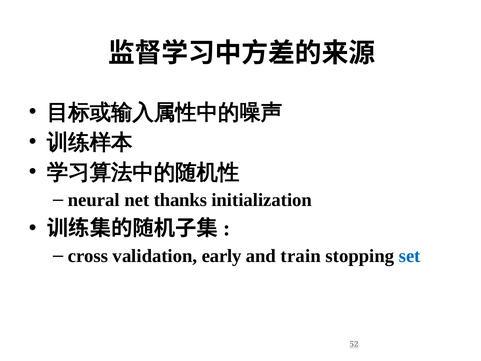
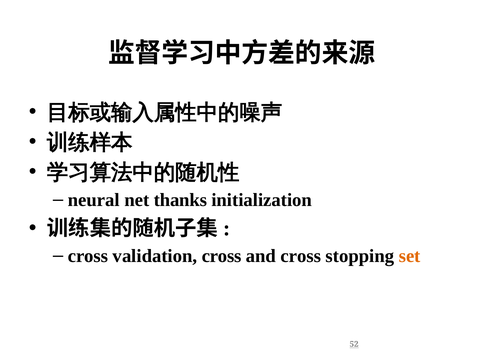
validation early: early -> cross
and train: train -> cross
set colour: blue -> orange
